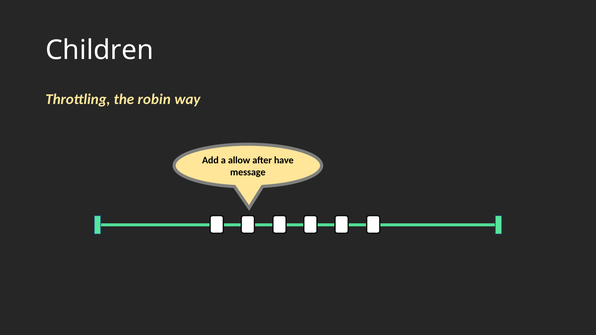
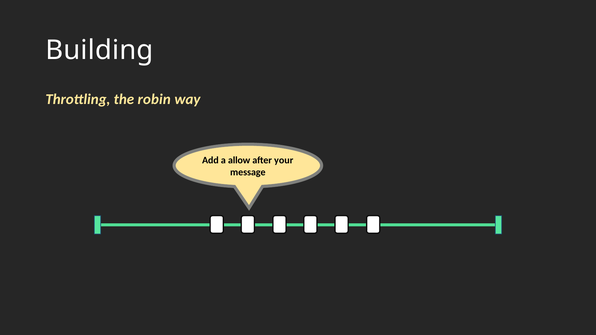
Children: Children -> Building
have: have -> your
